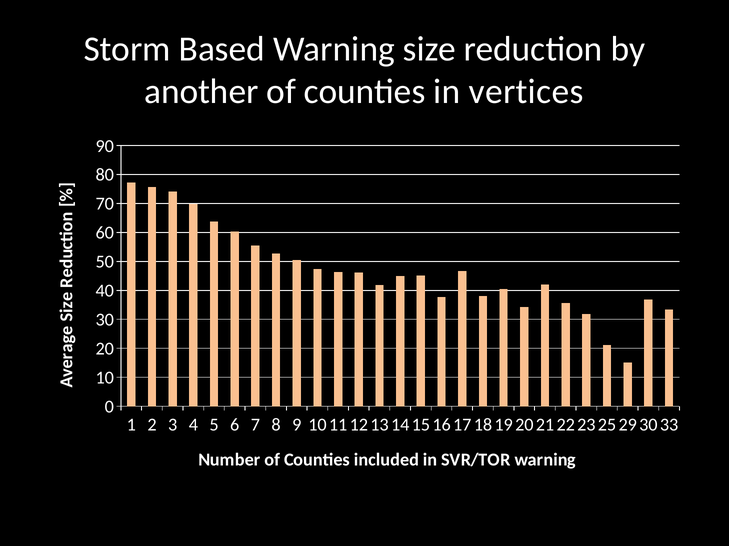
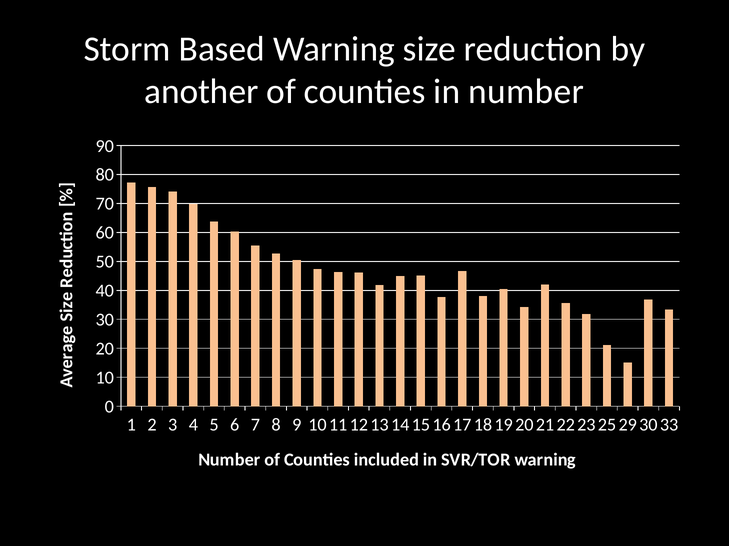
in vertices: vertices -> number
